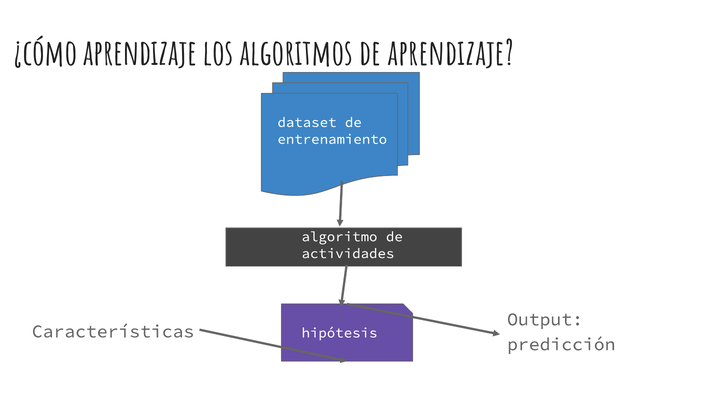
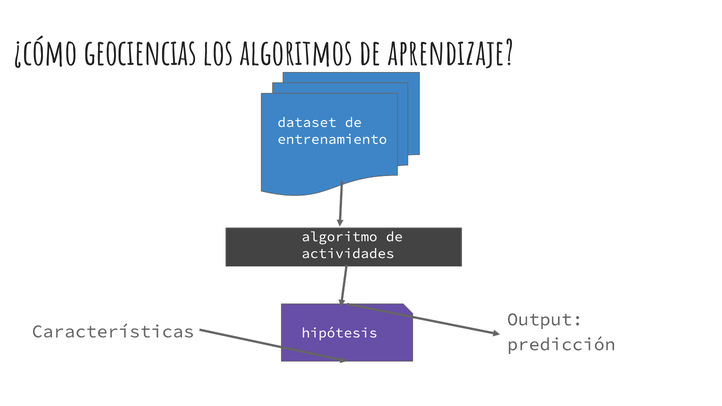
¿cómo aprendizaje: aprendizaje -> geociencias
